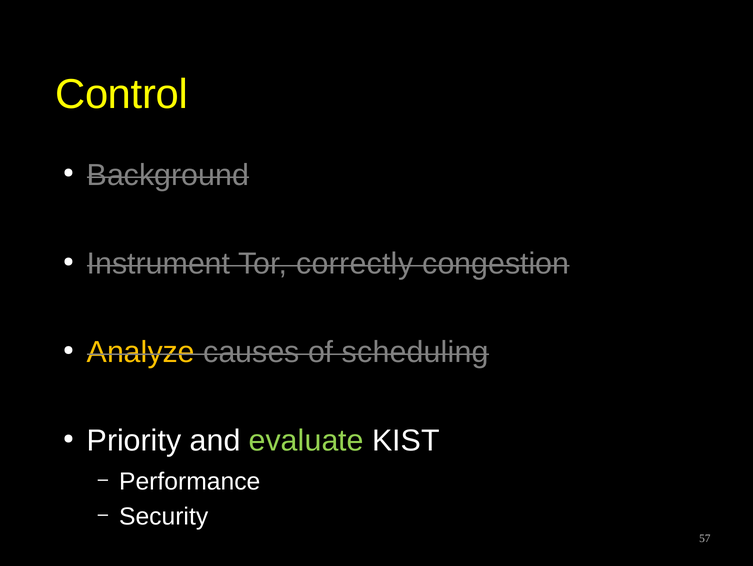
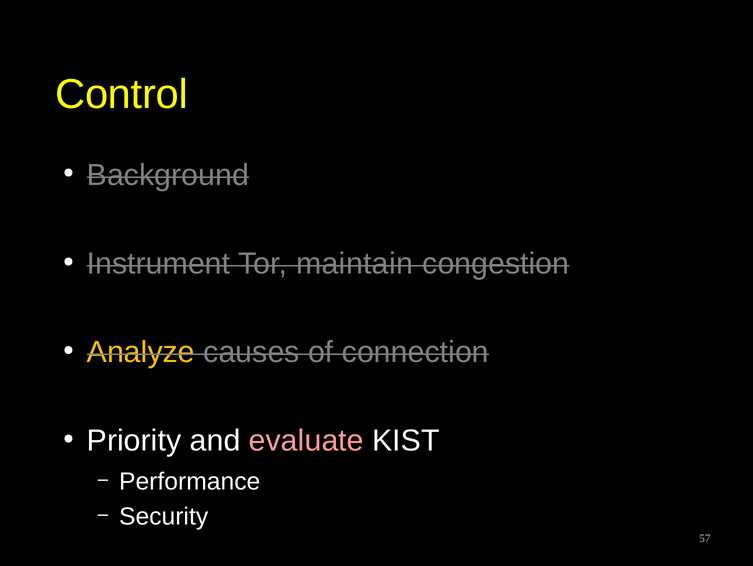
correctly: correctly -> maintain
scheduling: scheduling -> connection
evaluate colour: light green -> pink
